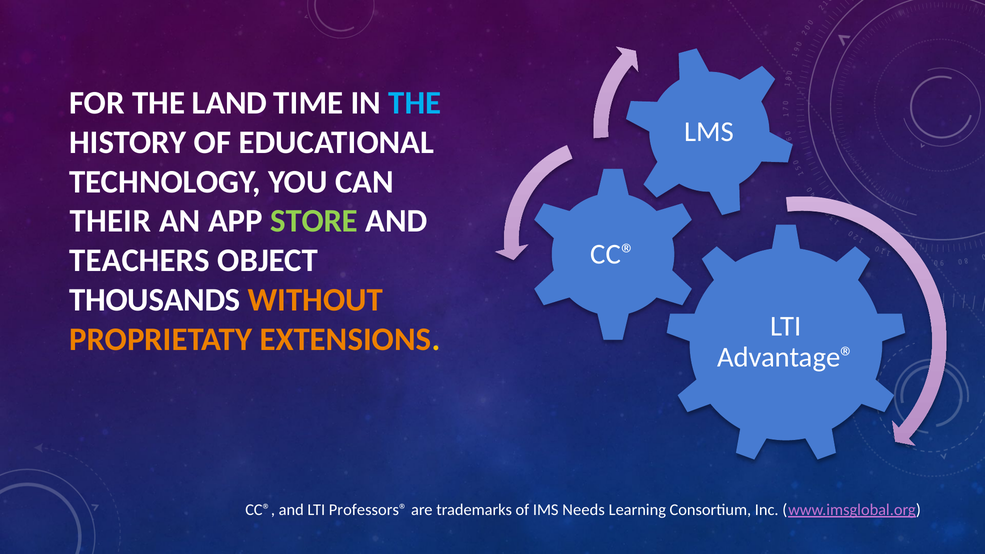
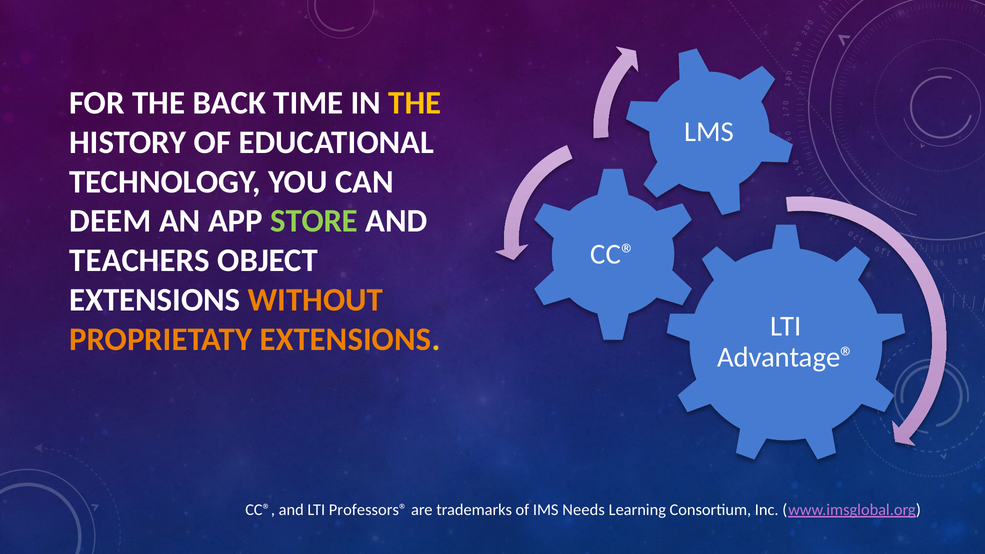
LAND: LAND -> BACK
THE at (415, 103) colour: light blue -> yellow
THEIR: THEIR -> DEEM
THOUSANDS at (155, 300): THOUSANDS -> EXTENSIONS
